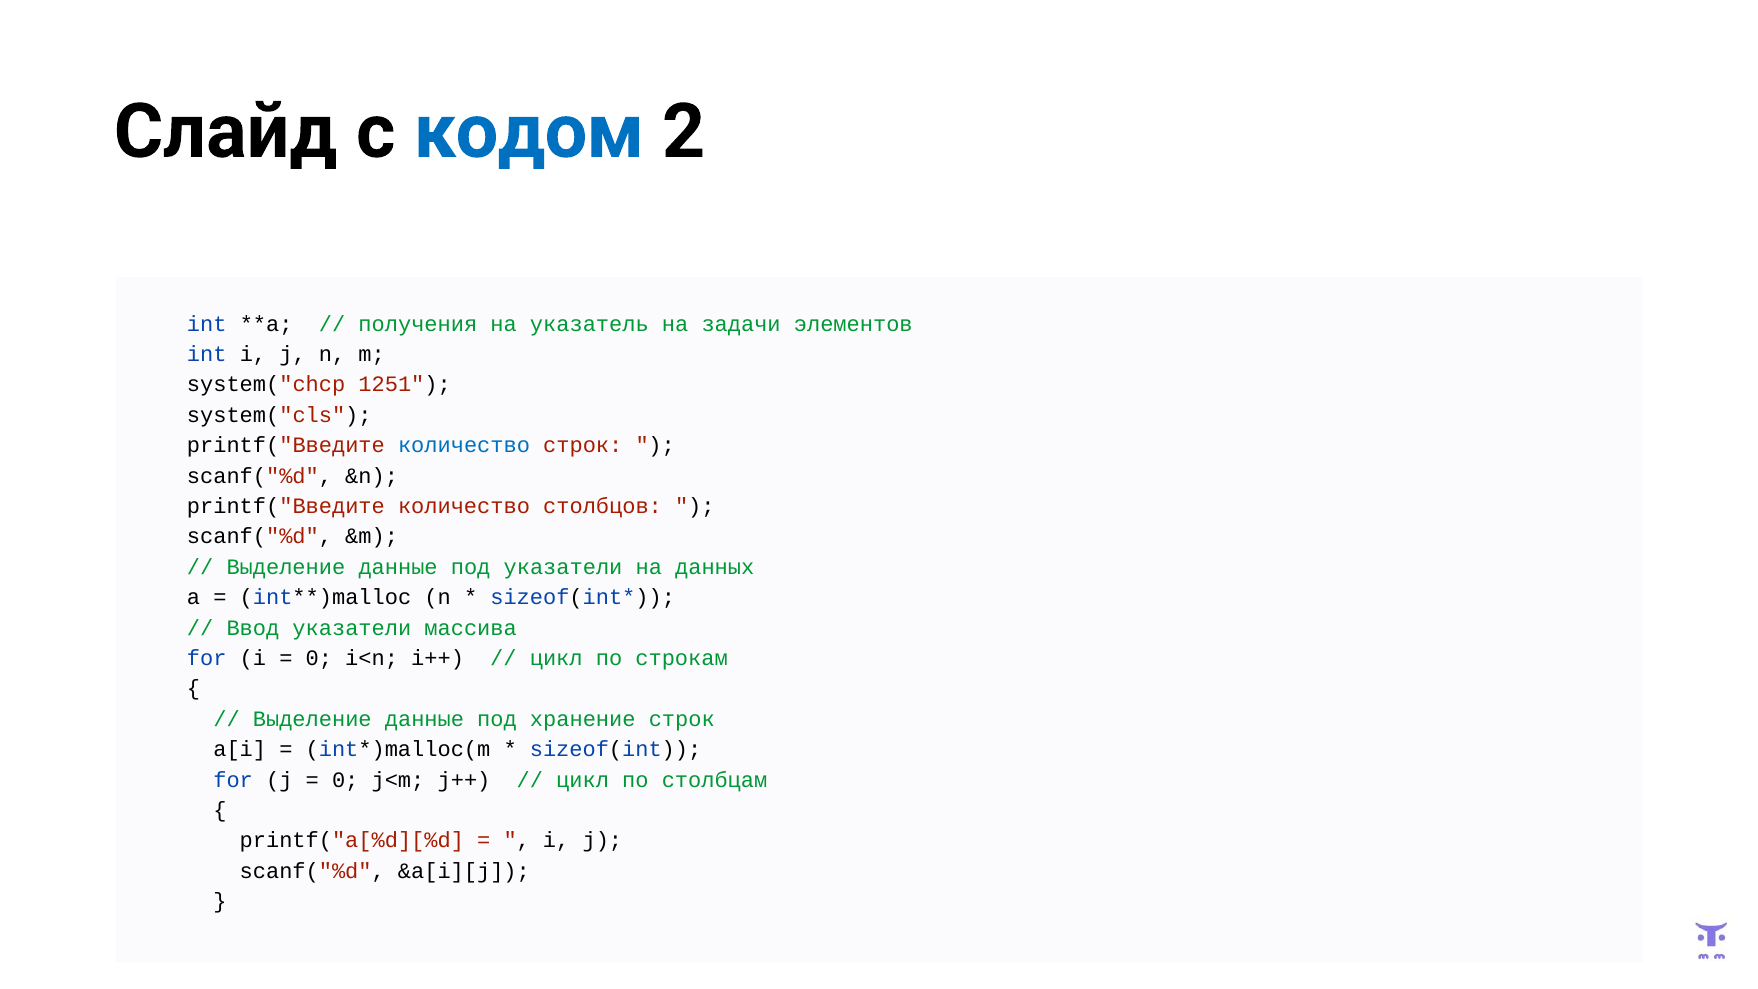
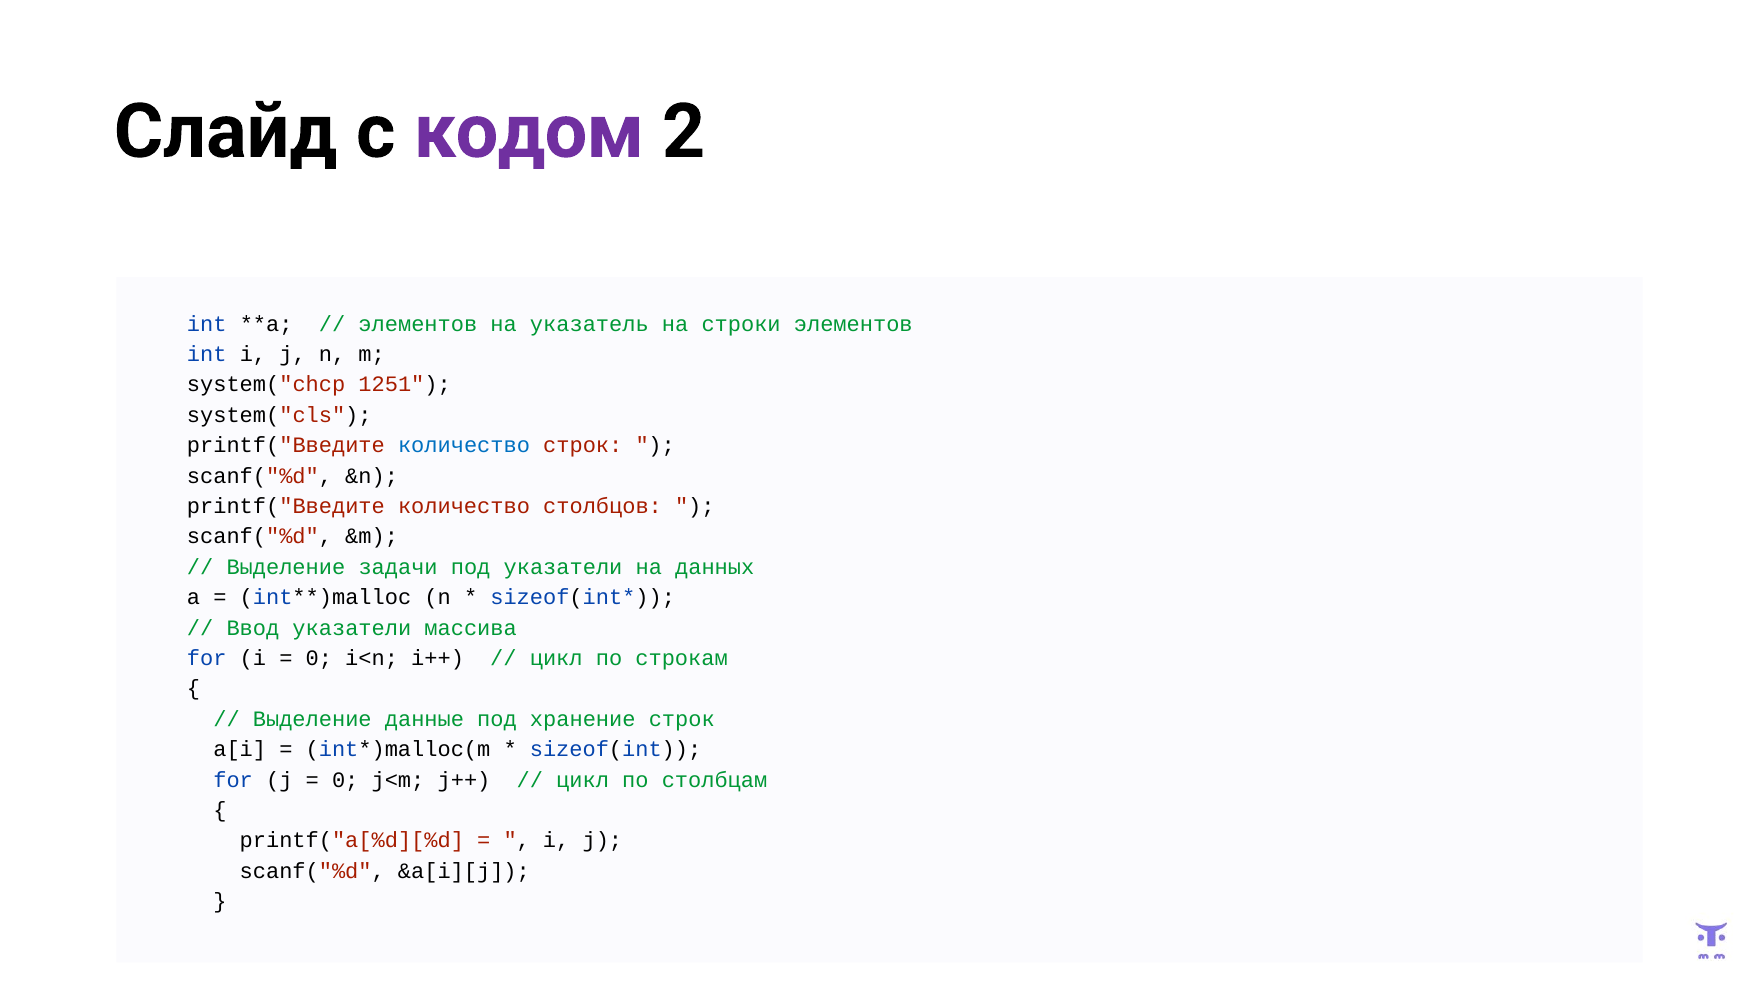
кодом colour: blue -> purple
получения at (418, 324): получения -> элементов
задачи: задачи -> строки
данные at (398, 567): данные -> задачи
